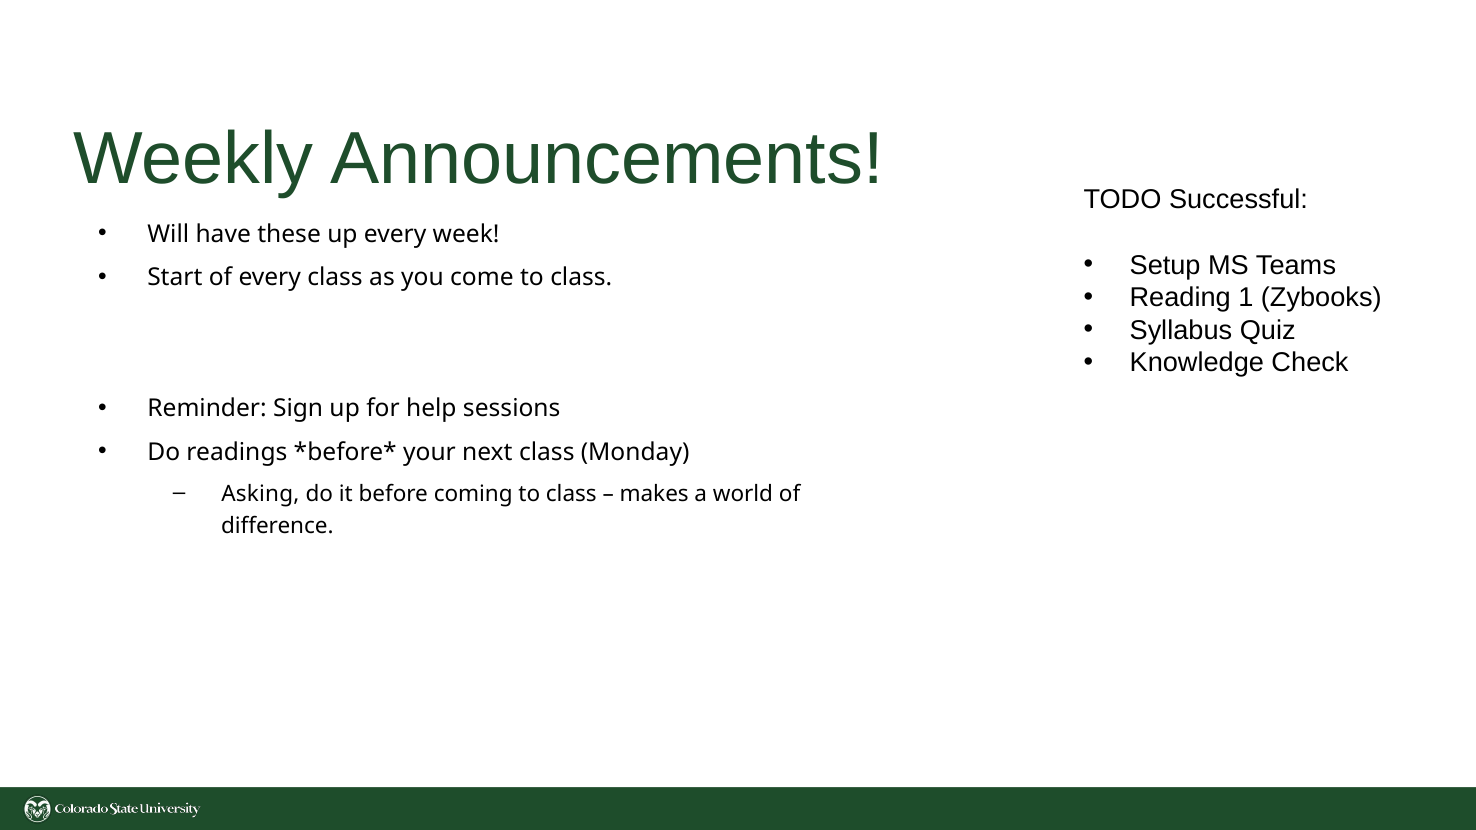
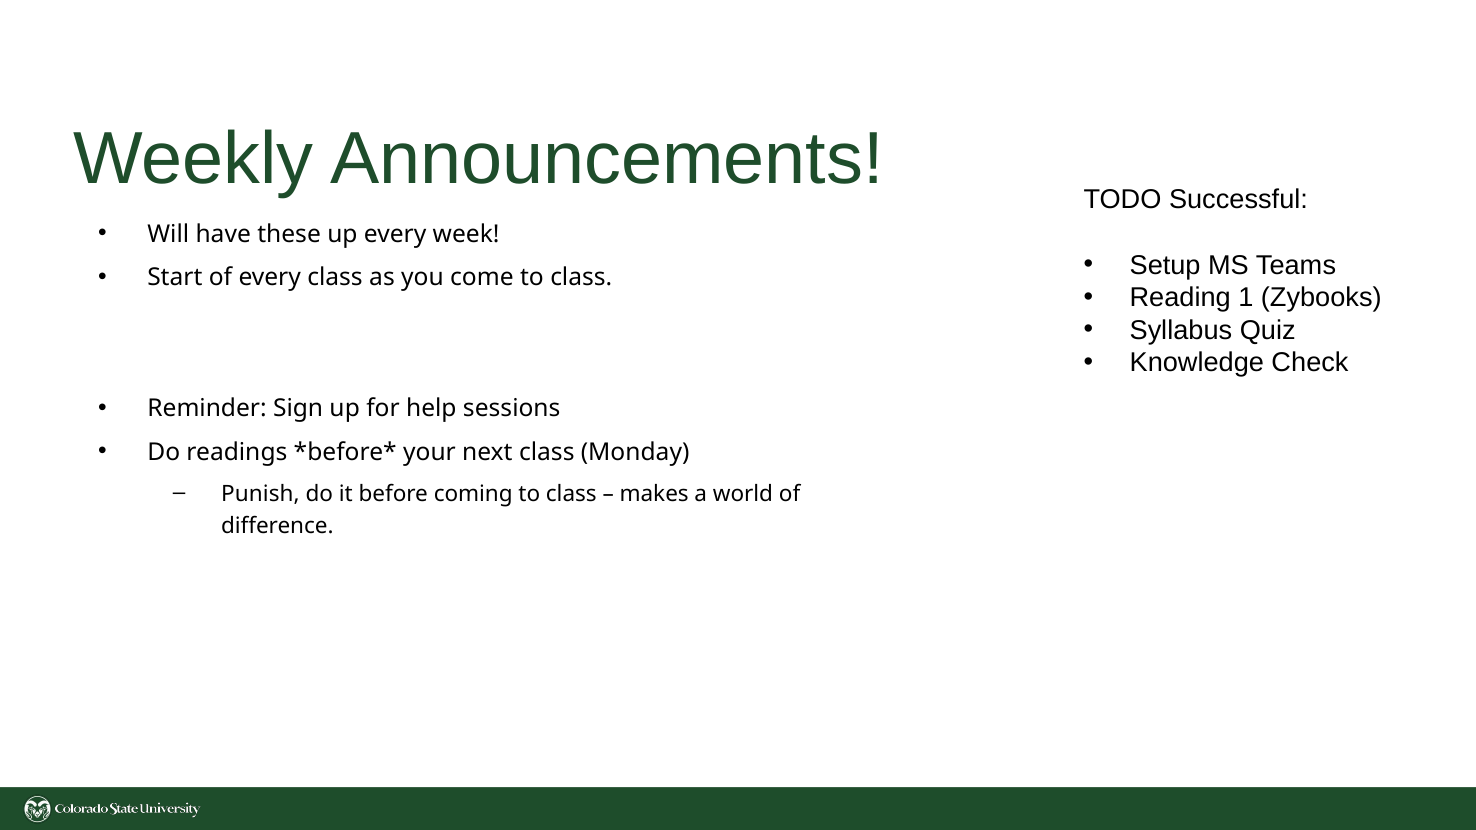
Asking: Asking -> Punish
